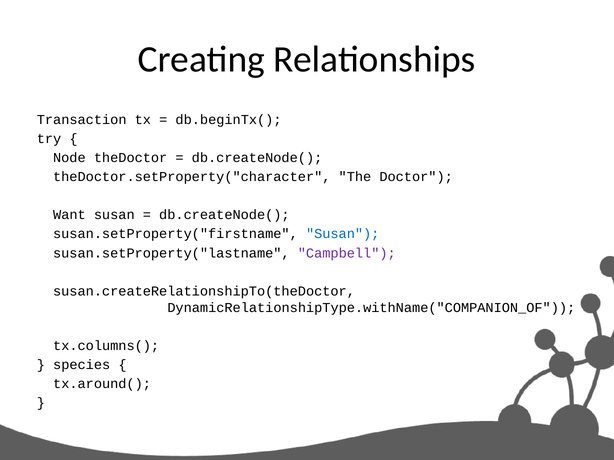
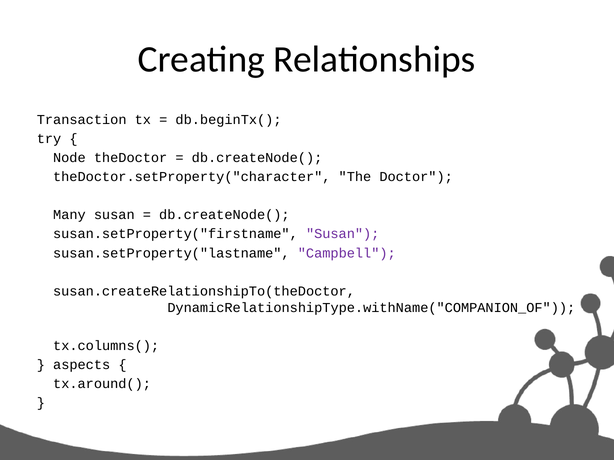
Want: Want -> Many
Susan at (343, 234) colour: blue -> purple
species: species -> aspects
